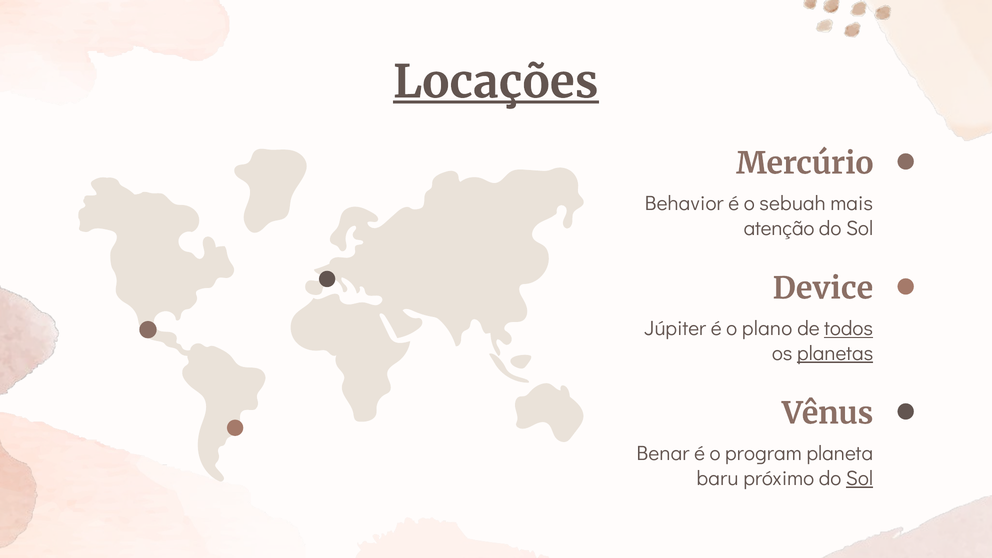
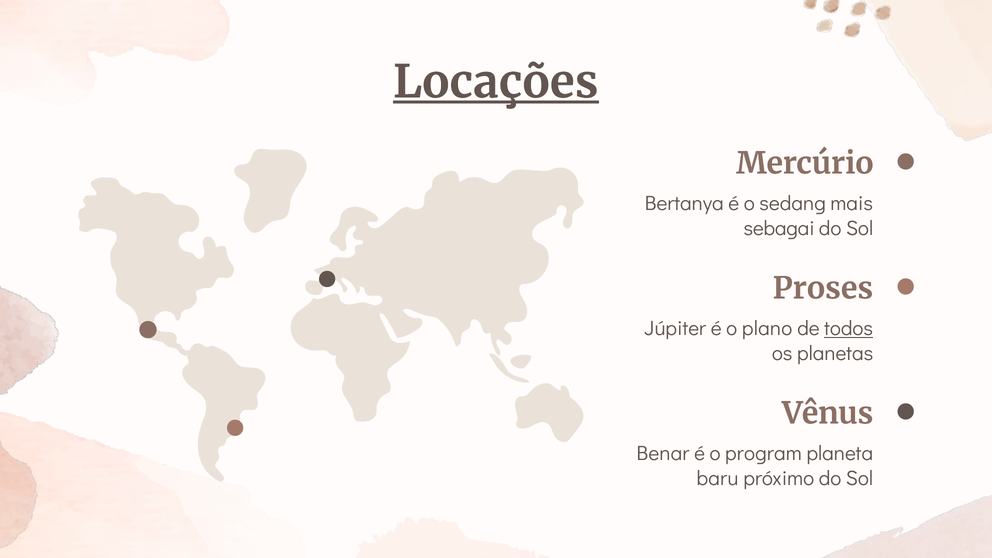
Behavior: Behavior -> Bertanya
sebuah: sebuah -> sedang
atenção: atenção -> sebagai
Device: Device -> Proses
planetas underline: present -> none
Sol at (859, 478) underline: present -> none
